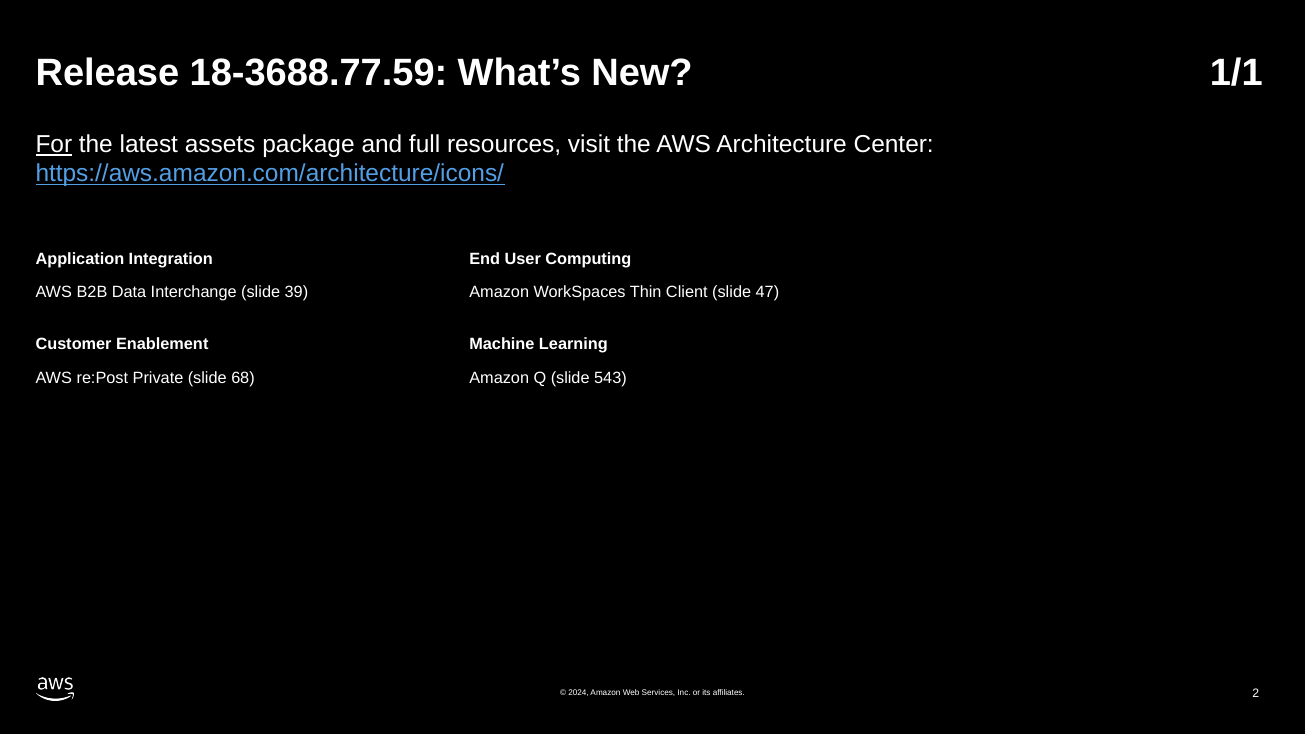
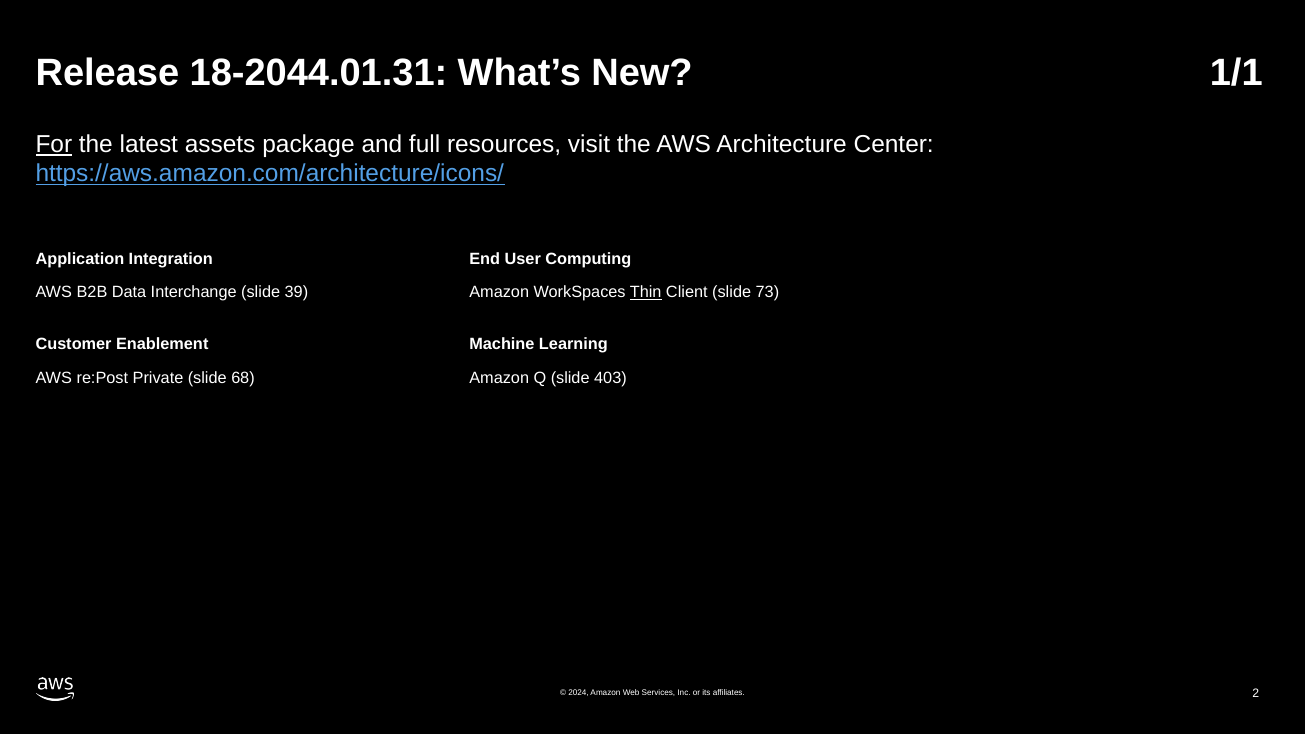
18-3688.77.59: 18-3688.77.59 -> 18-2044.01.31
Thin underline: none -> present
47: 47 -> 73
543: 543 -> 403
